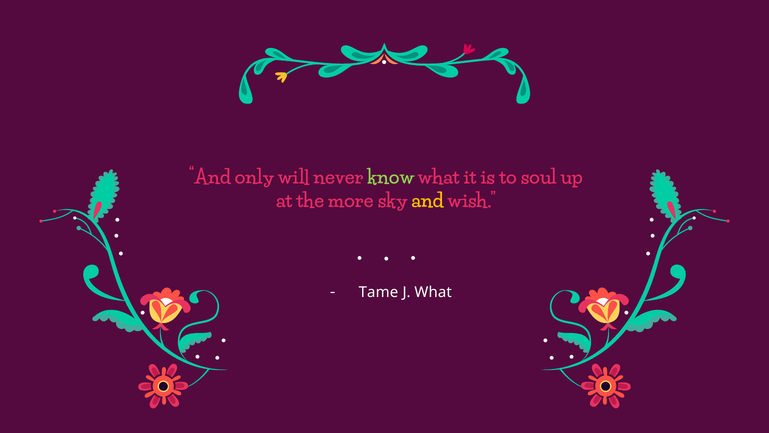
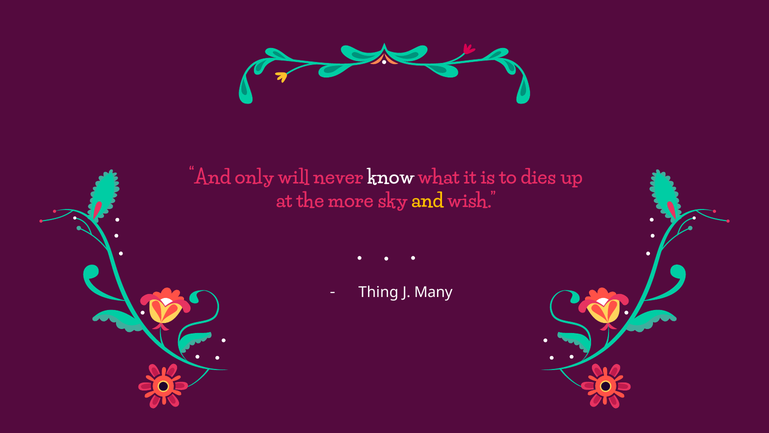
know colour: light green -> white
soul: soul -> dies
Tame: Tame -> Thing
J What: What -> Many
